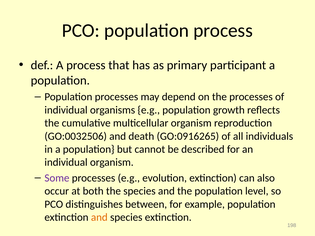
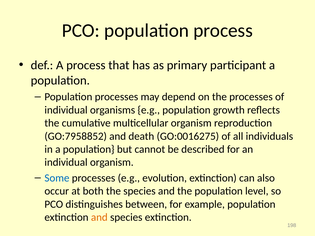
GO:0032506: GO:0032506 -> GO:7958852
GO:0916265: GO:0916265 -> GO:0016275
Some colour: purple -> blue
